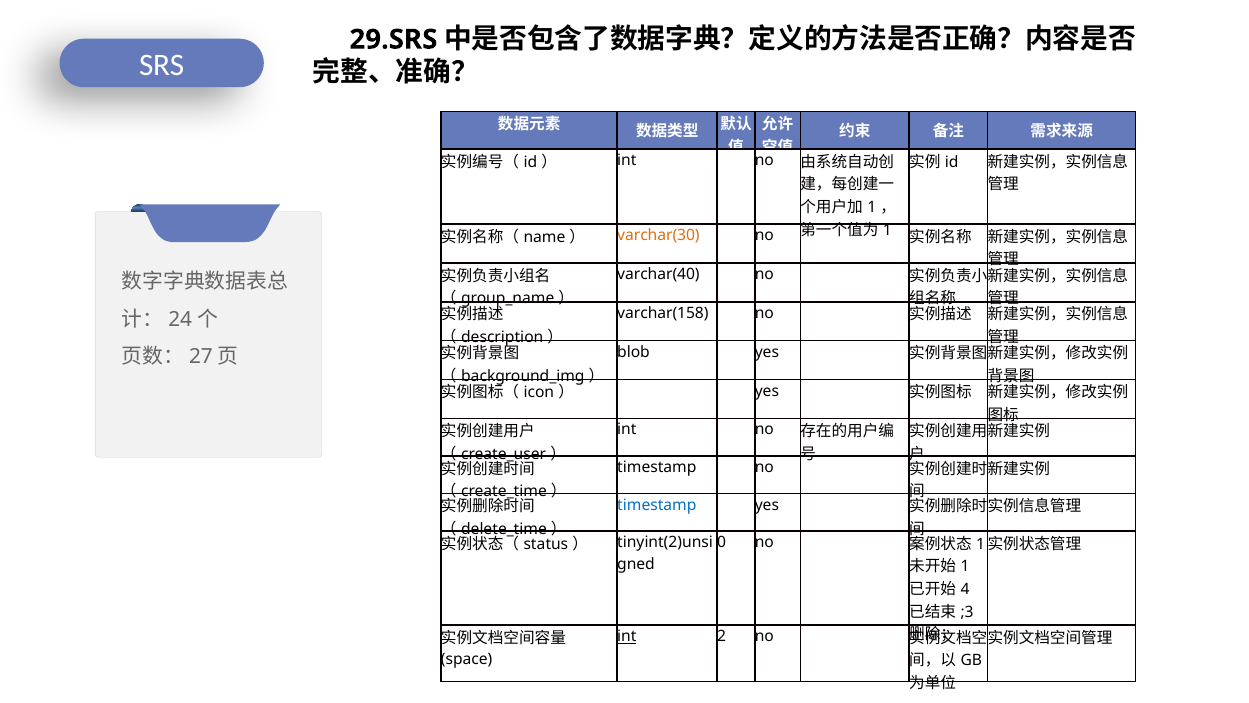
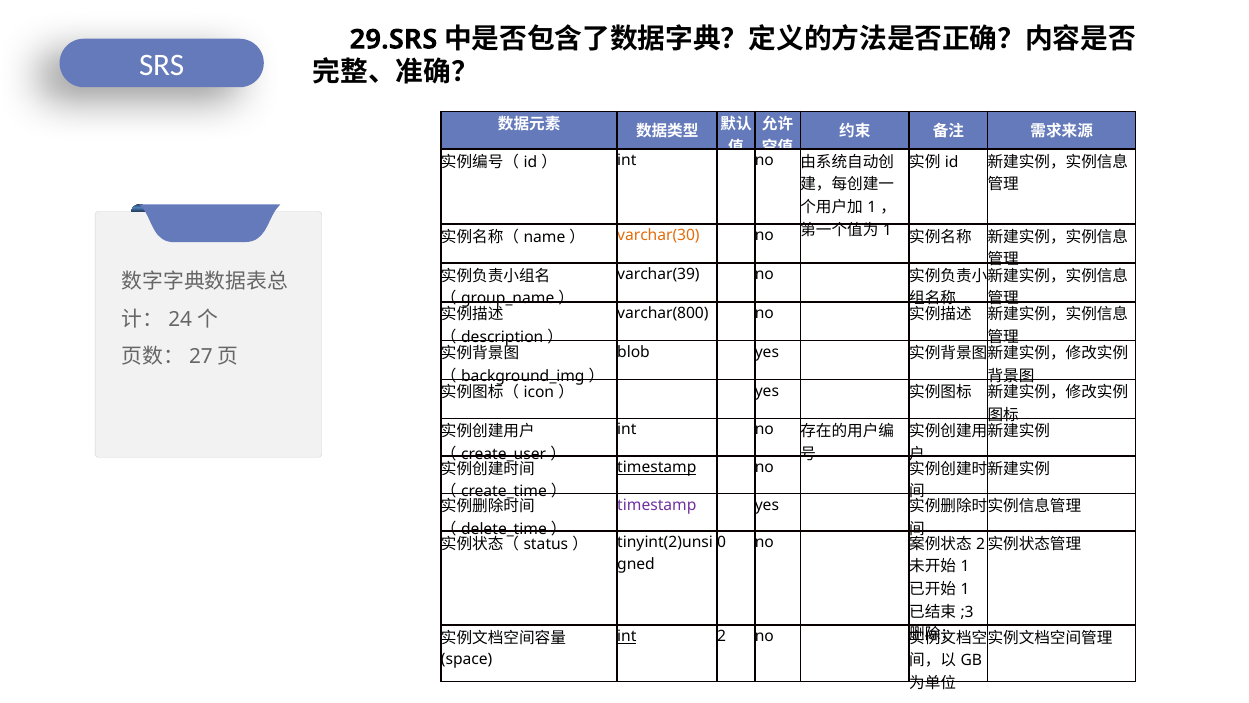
varchar(40: varchar(40 -> varchar(39
varchar(158: varchar(158 -> varchar(800
timestamp at (657, 467) underline: none -> present
timestamp at (657, 505) colour: blue -> purple
1 at (981, 544): 1 -> 2
4 at (965, 589): 4 -> 1
